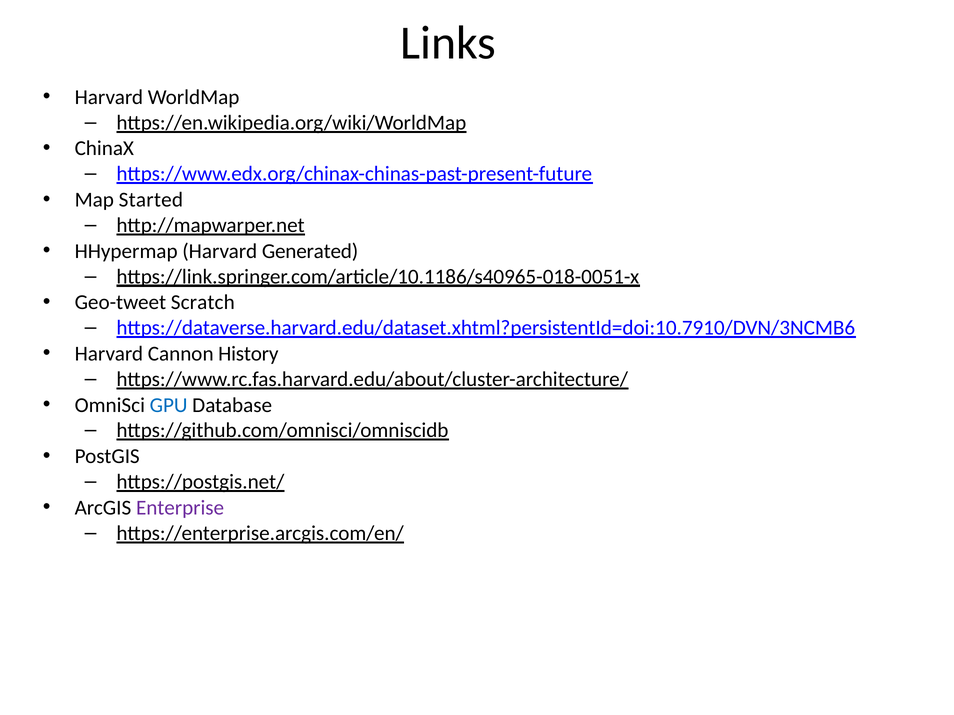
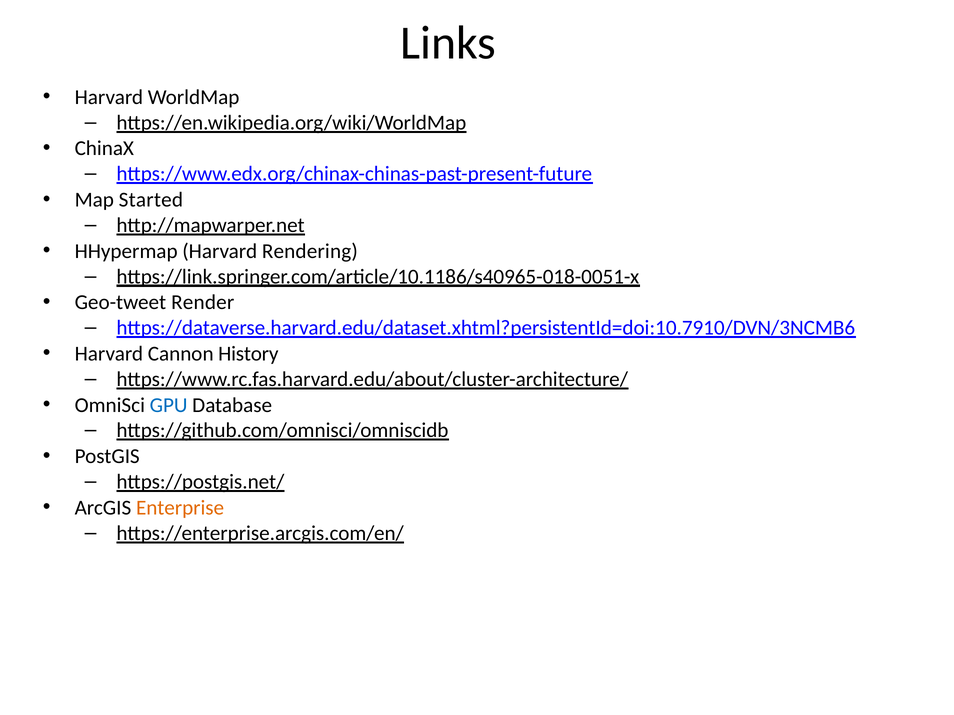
Generated: Generated -> Rendering
Scratch: Scratch -> Render
Enterprise colour: purple -> orange
